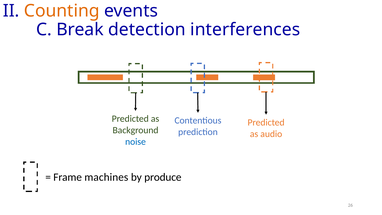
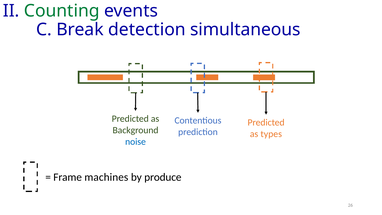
Counting colour: orange -> green
interferences: interferences -> simultaneous
audio: audio -> types
